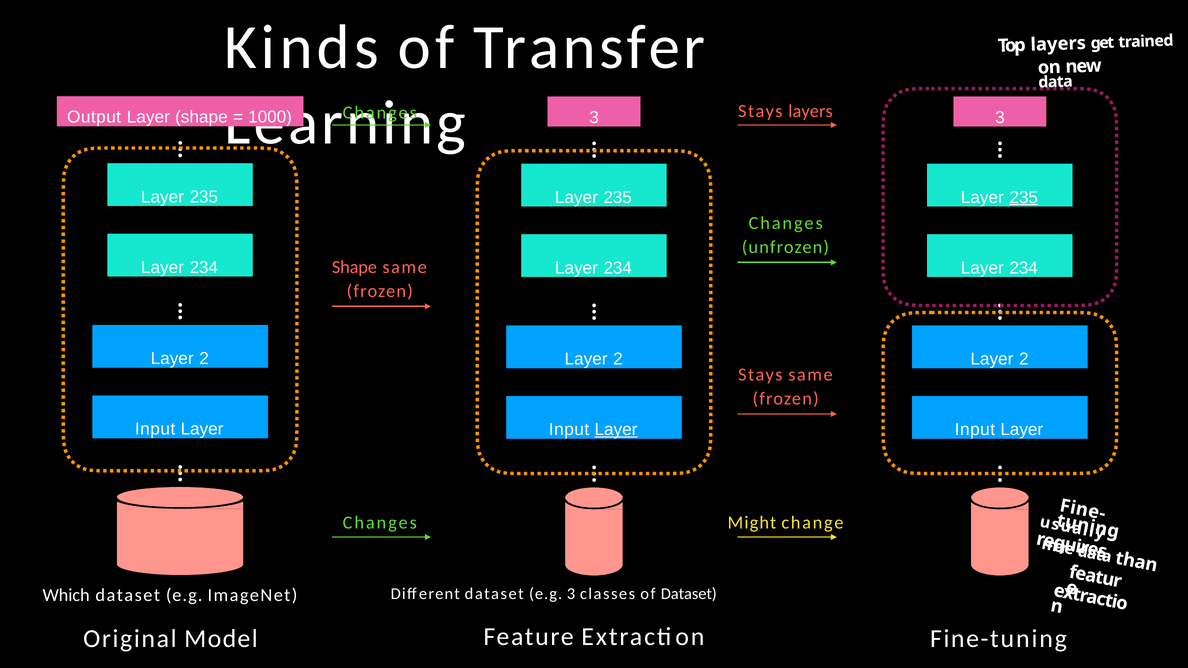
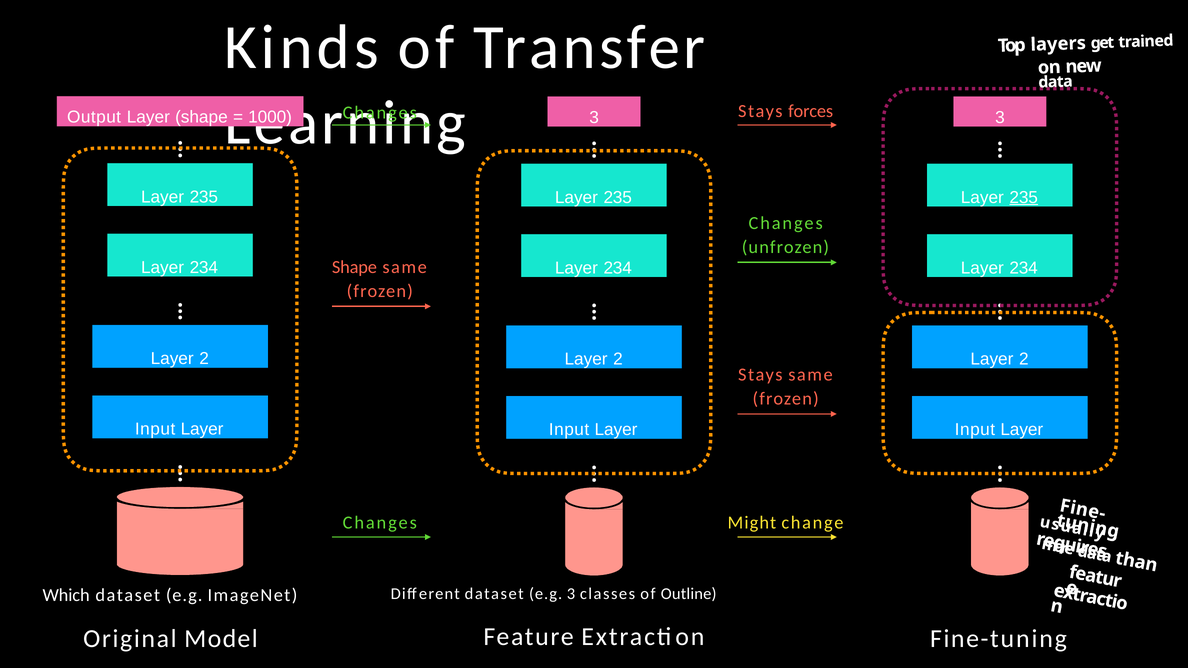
Stays layers: layers -> forces
Layer at (616, 430) underline: present -> none
of Dataset: Dataset -> Outline
